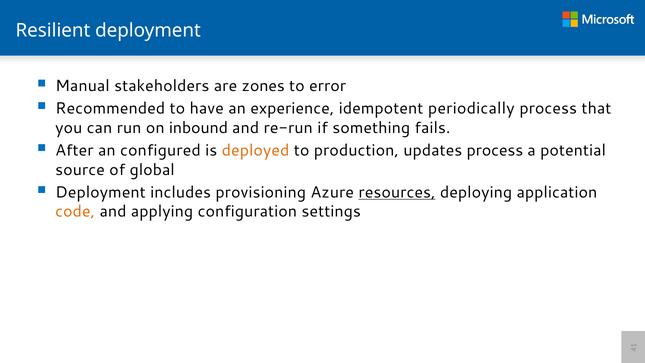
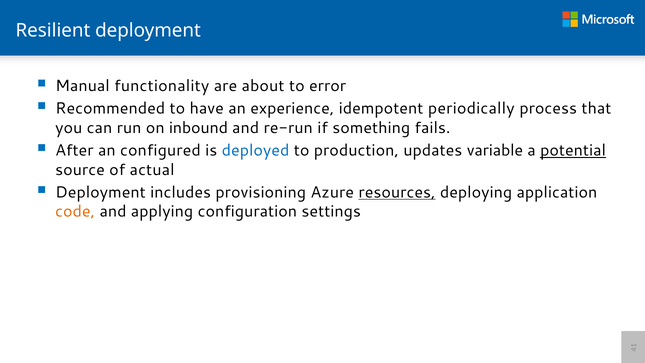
stakeholders: stakeholders -> functionality
zones: zones -> about
deployed colour: orange -> blue
updates process: process -> variable
potential underline: none -> present
global: global -> actual
